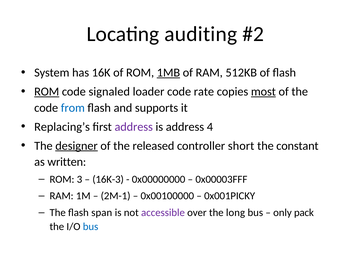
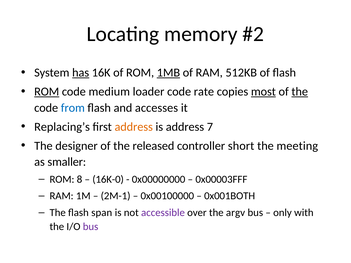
auditing: auditing -> memory
has underline: none -> present
signaled: signaled -> medium
the at (300, 92) underline: none -> present
supports: supports -> accesses
address at (134, 127) colour: purple -> orange
4: 4 -> 7
designer underline: present -> none
constant: constant -> meeting
written: written -> smaller
3: 3 -> 8
16K-3: 16K-3 -> 16K-0
0x001PICKY: 0x001PICKY -> 0x001BOTH
long: long -> argv
pack: pack -> with
bus at (91, 227) colour: blue -> purple
